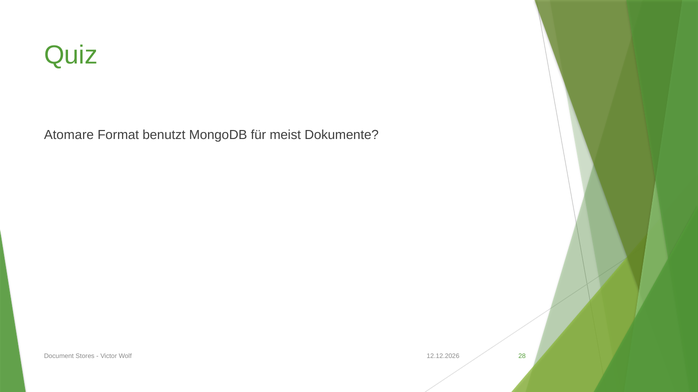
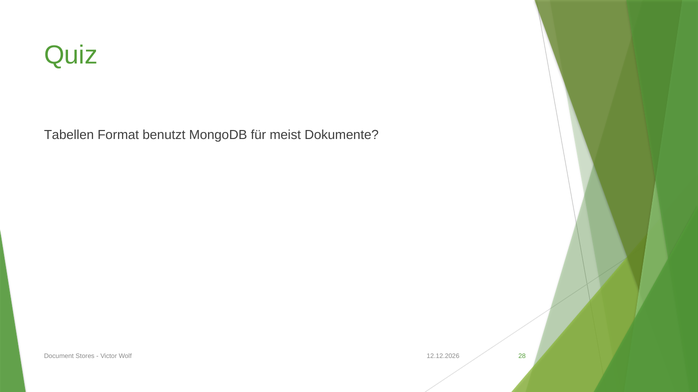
Atomare: Atomare -> Tabellen
